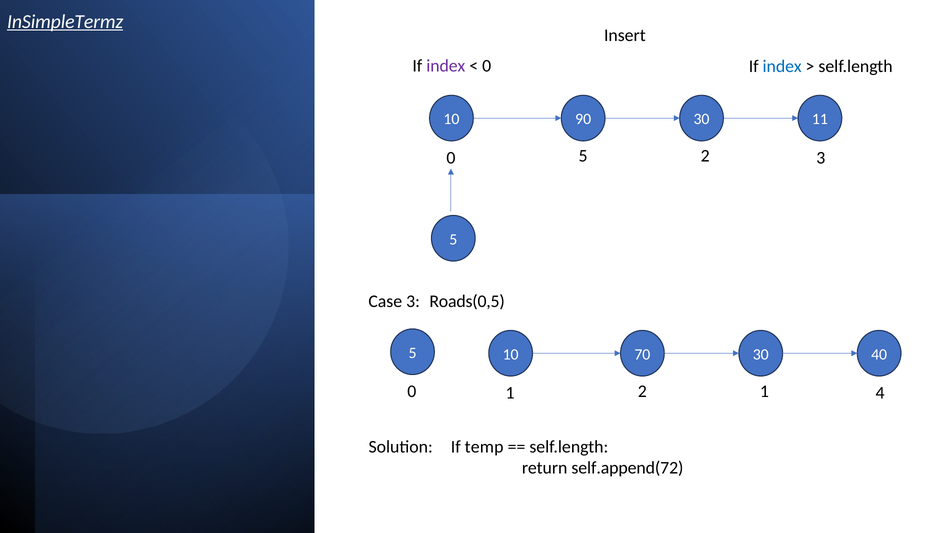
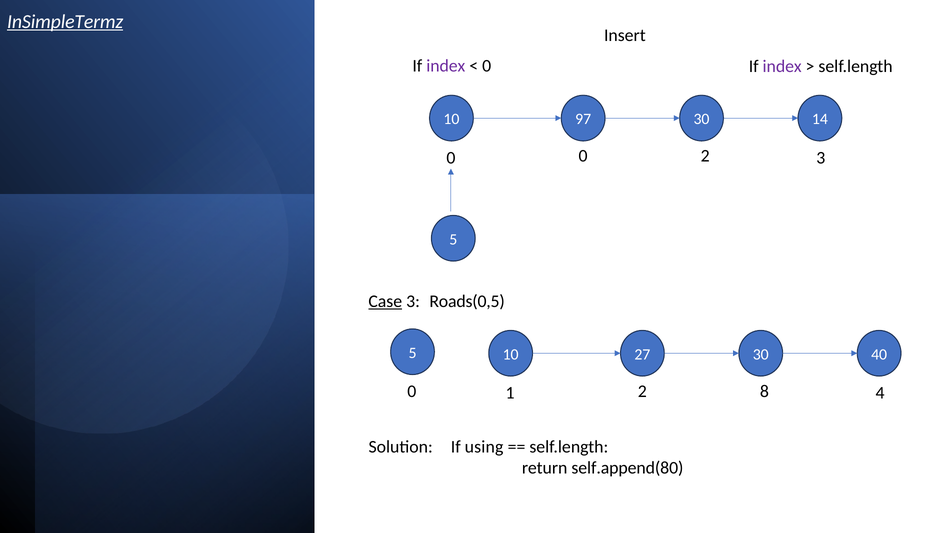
index at (782, 66) colour: blue -> purple
90: 90 -> 97
11: 11 -> 14
0 5: 5 -> 0
Case underline: none -> present
70: 70 -> 27
2 1: 1 -> 8
temp: temp -> using
self.append(72: self.append(72 -> self.append(80
